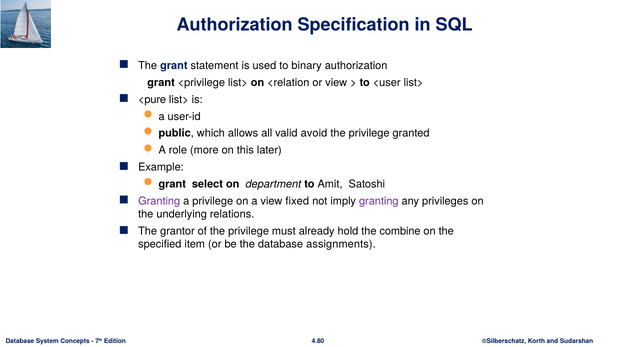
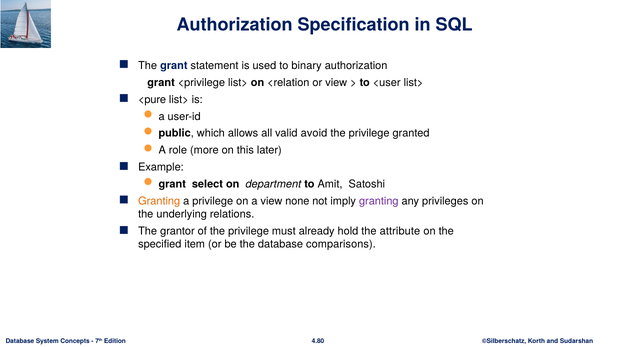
Granting at (159, 201) colour: purple -> orange
fixed: fixed -> none
combine: combine -> attribute
assignments: assignments -> comparisons
